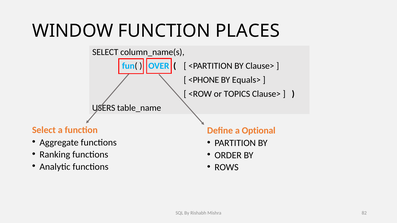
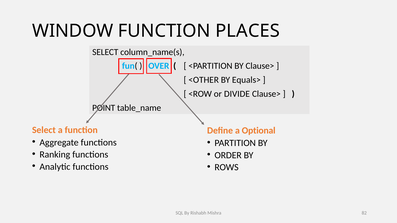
<PHONE: <PHONE -> <OTHER
TOPICS: TOPICS -> DIVIDE
USERS: USERS -> POINT
